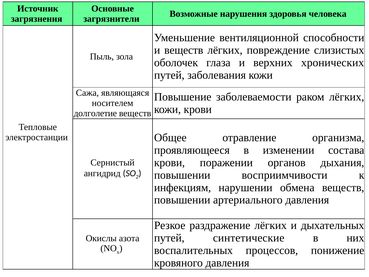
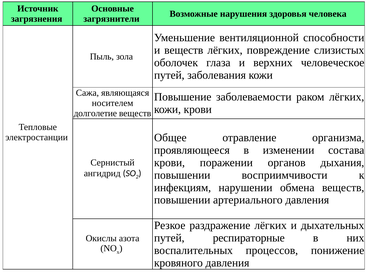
хронических: хронических -> человеческое
синтетические: синтетические -> респираторные
